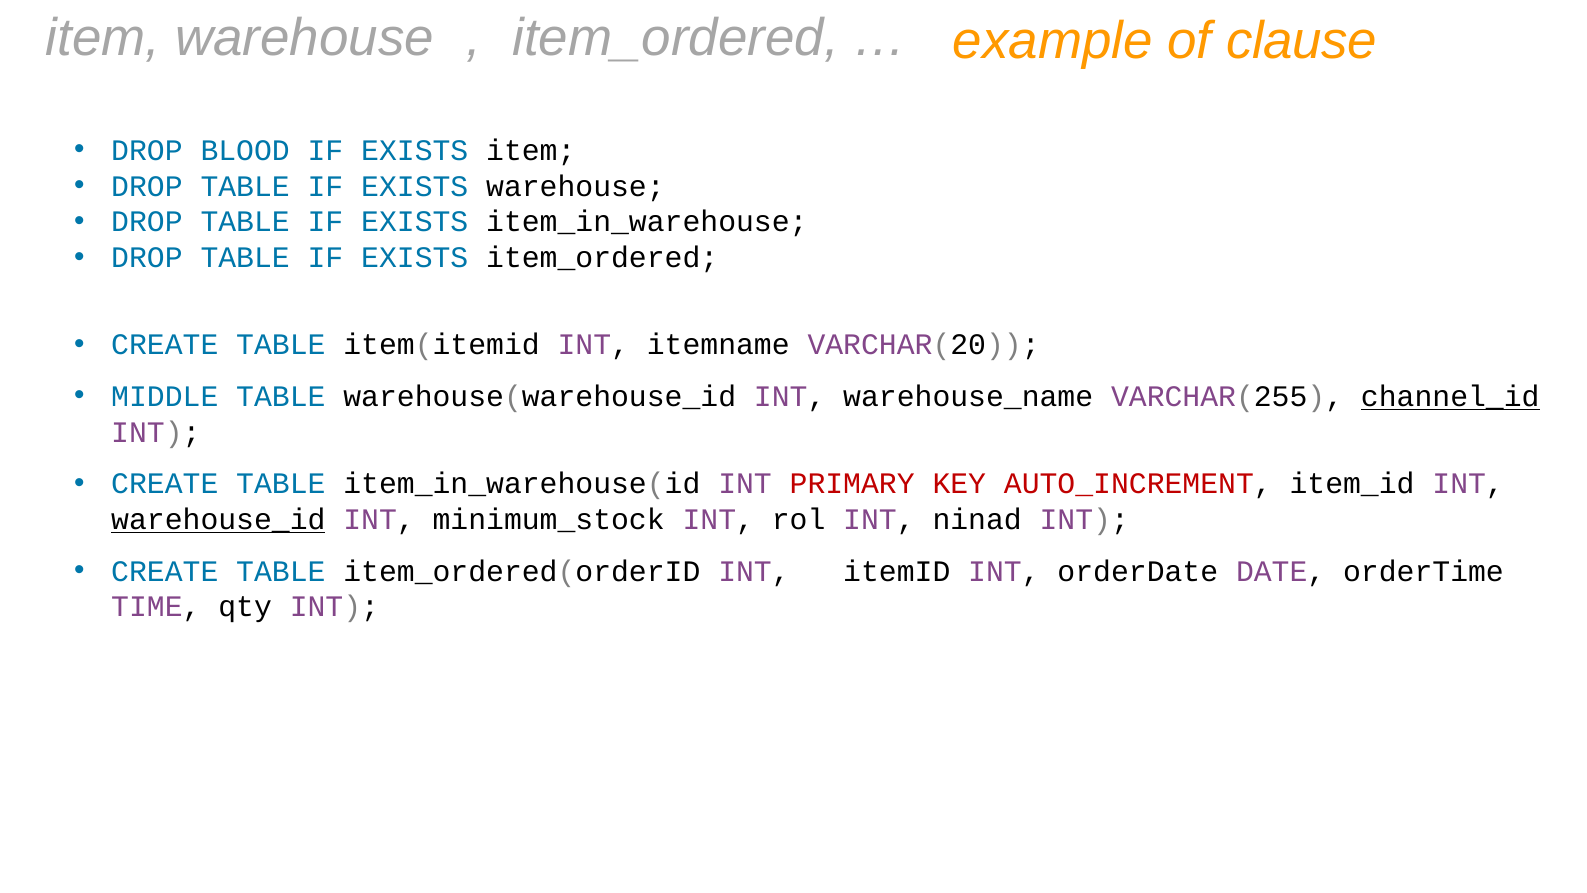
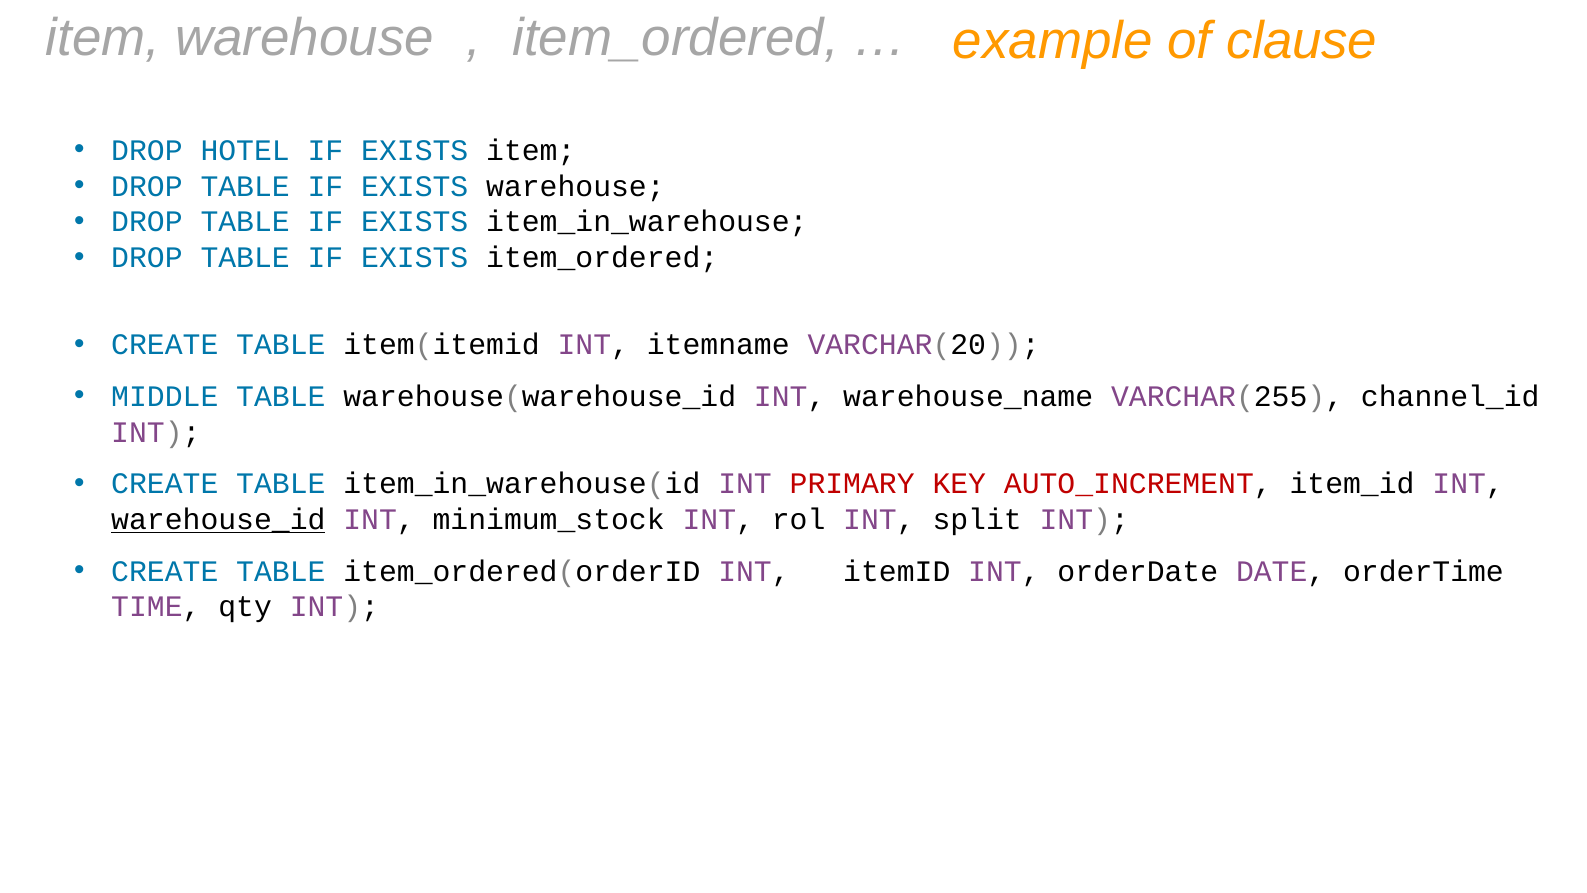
BLOOD: BLOOD -> HOTEL
channel_id underline: present -> none
ninad: ninad -> split
